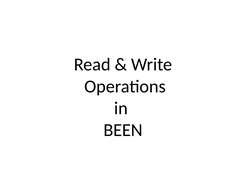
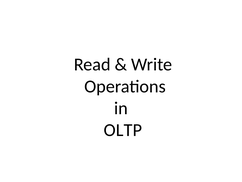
BEEN: BEEN -> OLTP
